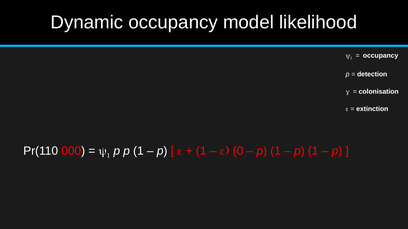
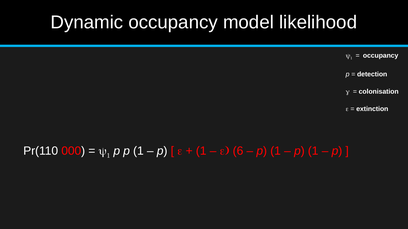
0: 0 -> 6
